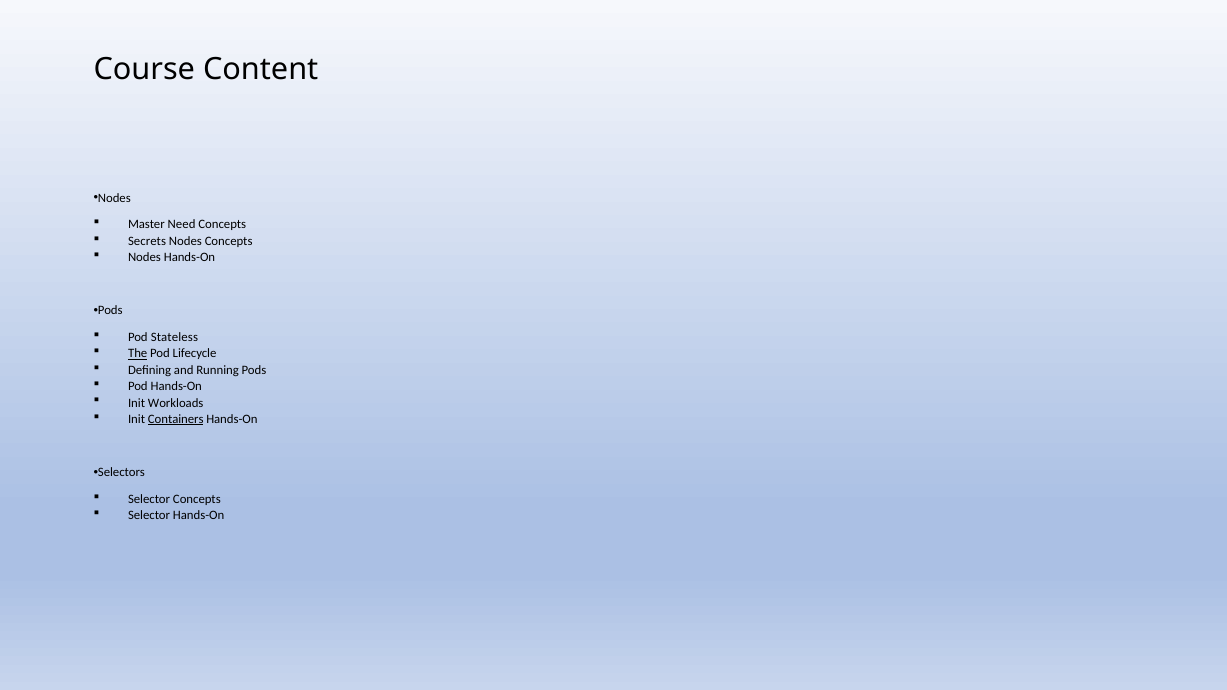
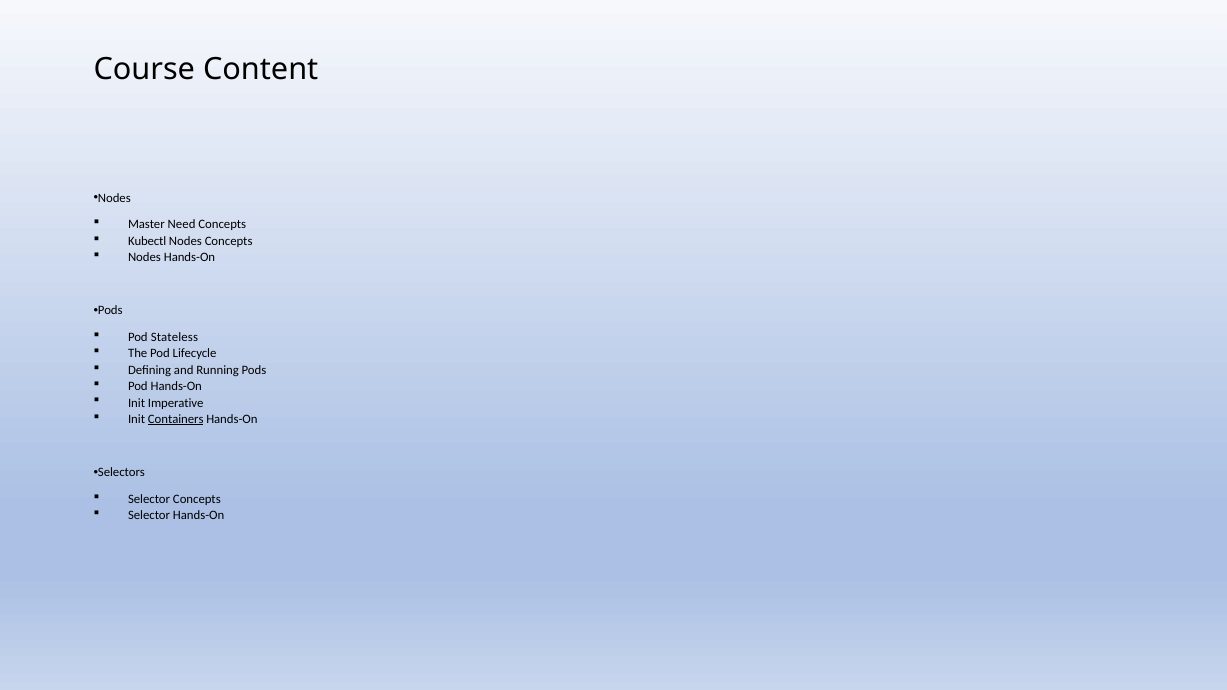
Secrets: Secrets -> Kubectl
The underline: present -> none
Workloads: Workloads -> Imperative
